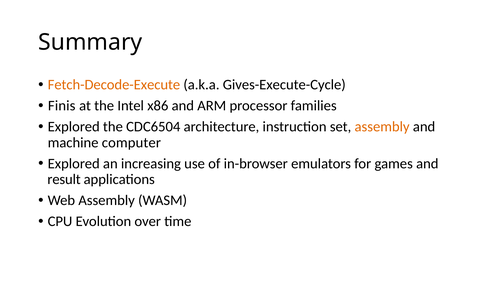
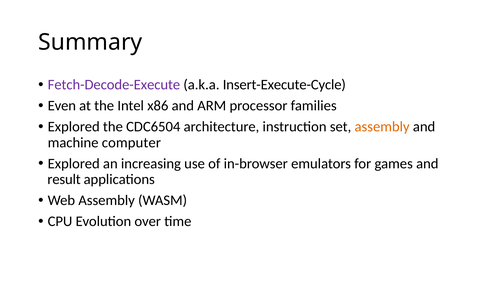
Fetch-Decode-Execute colour: orange -> purple
Gives-Execute-Cycle: Gives-Execute-Cycle -> Insert-Execute-Cycle
Finis: Finis -> Even
